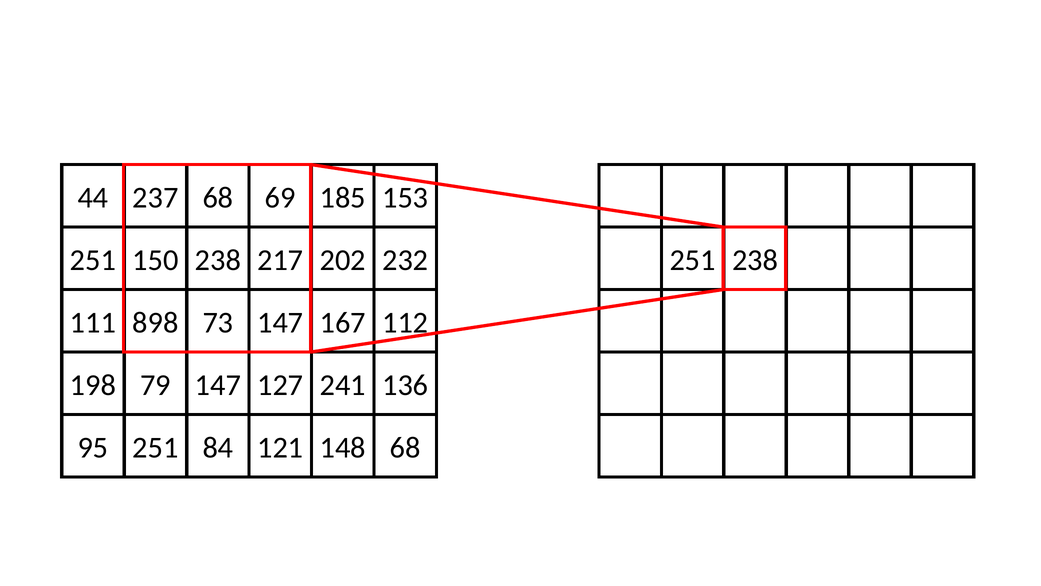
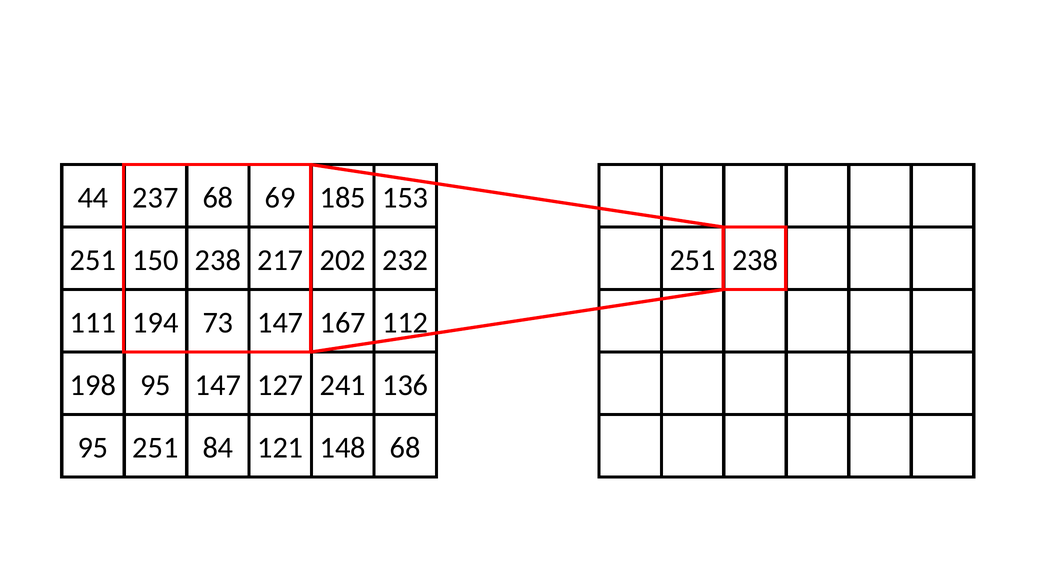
898: 898 -> 194
198 79: 79 -> 95
